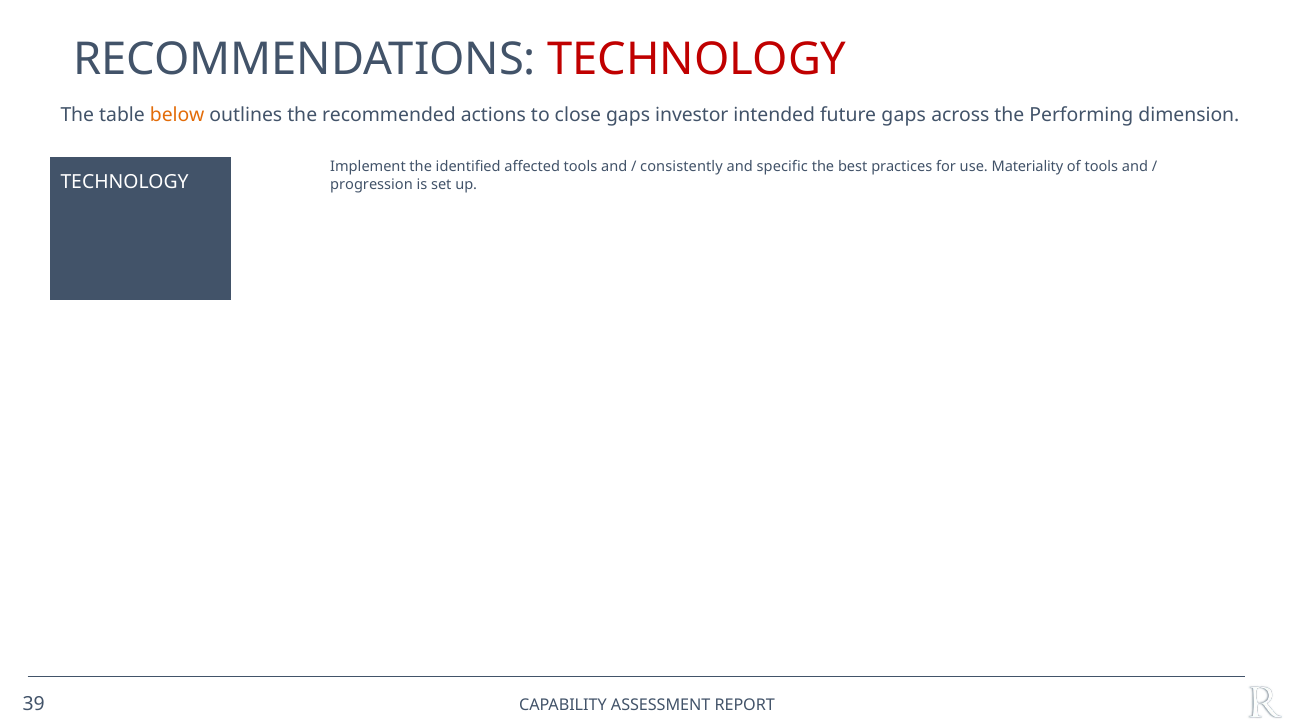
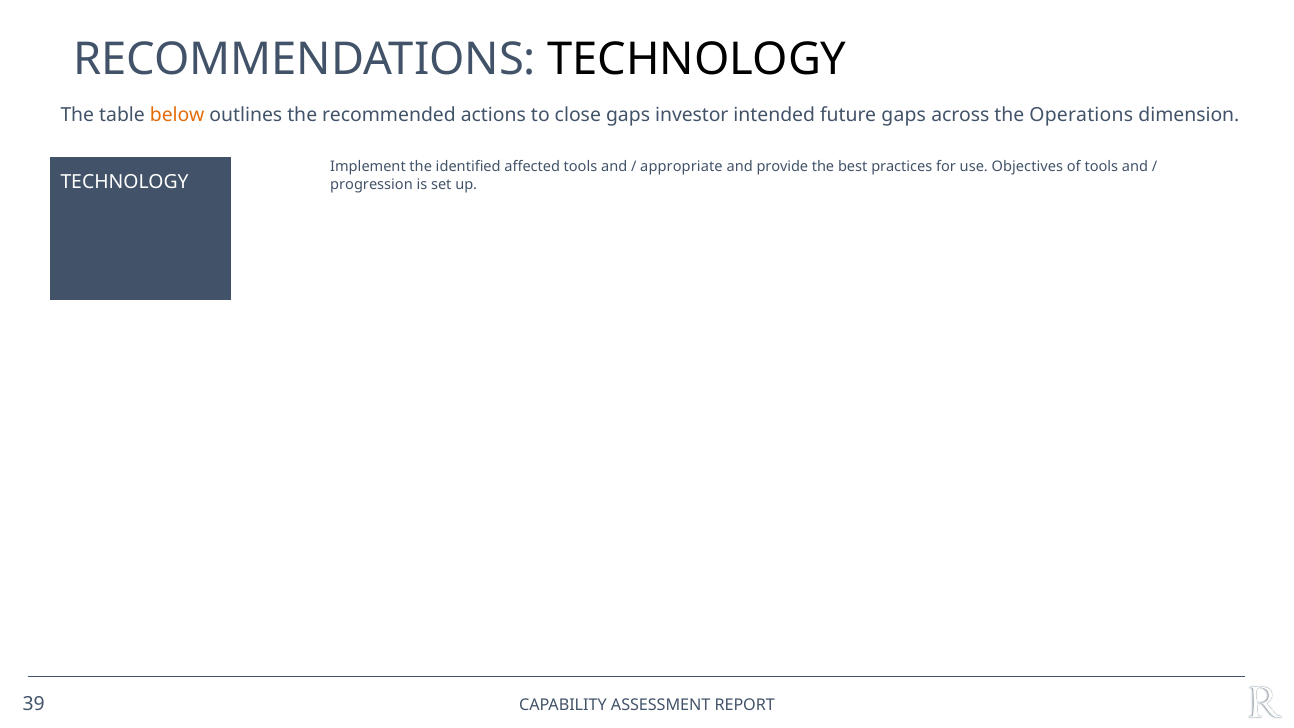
TECHNOLOGY at (697, 60) colour: red -> black
Performing: Performing -> Operations
consistently: consistently -> appropriate
specific: specific -> provide
Materiality: Materiality -> Objectives
